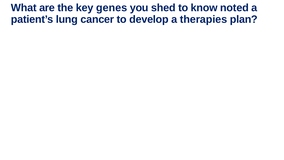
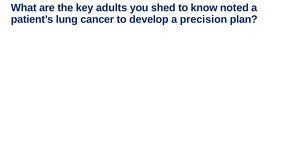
genes: genes -> adults
therapies: therapies -> precision
